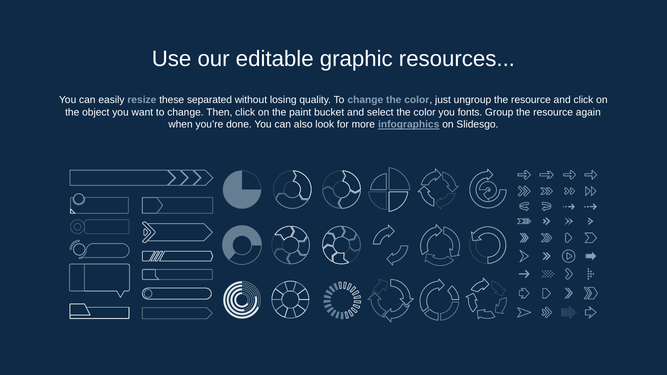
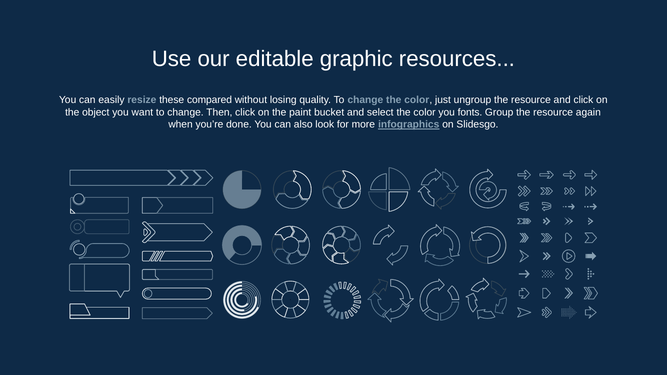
separated: separated -> compared
